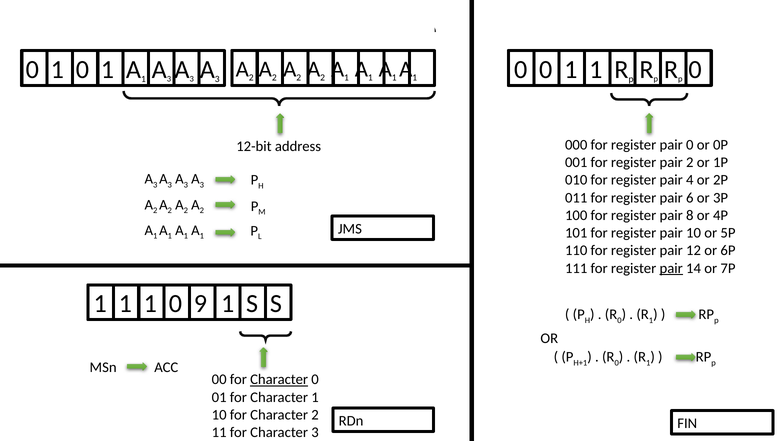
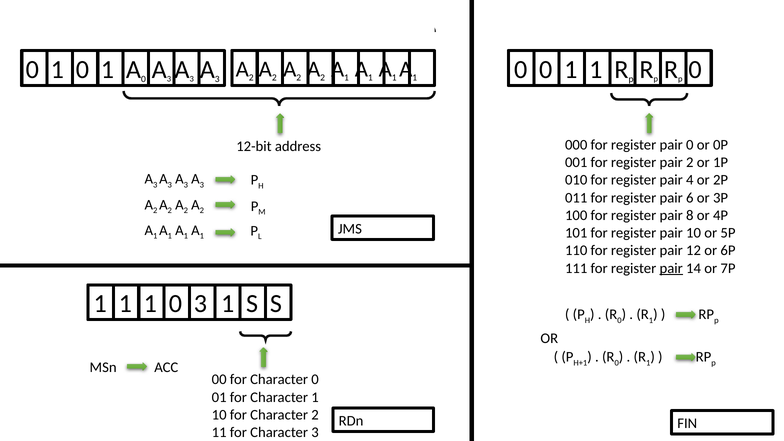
1 at (143, 79): 1 -> 0
0 9: 9 -> 3
Character at (279, 380) underline: present -> none
